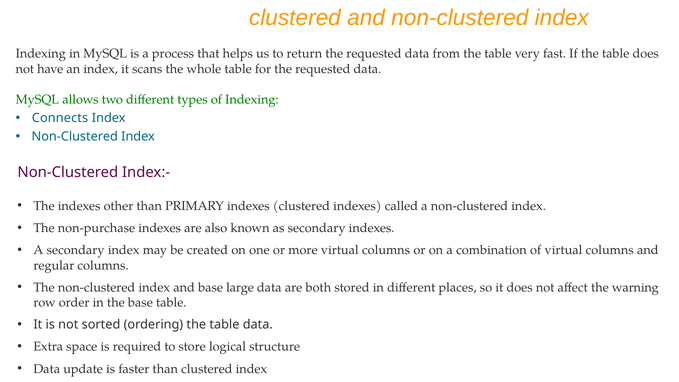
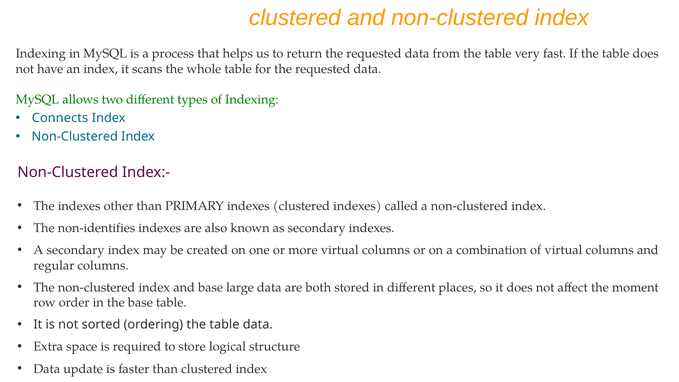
non-purchase: non-purchase -> non-identifies
warning: warning -> moment
